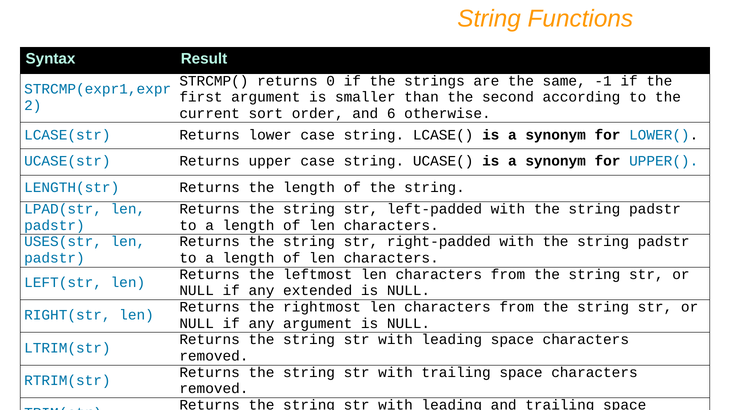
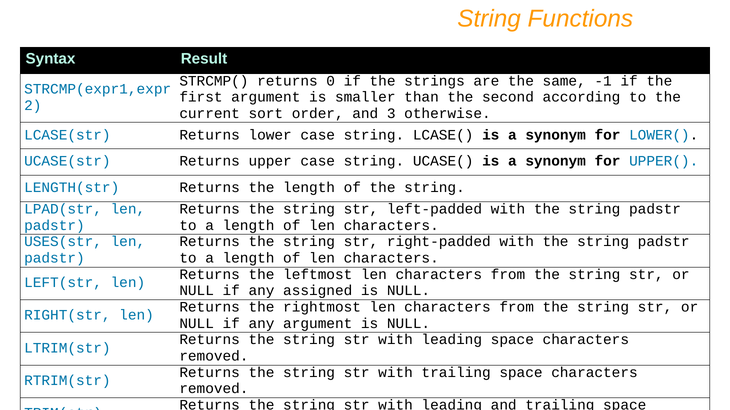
6: 6 -> 3
extended: extended -> assigned
